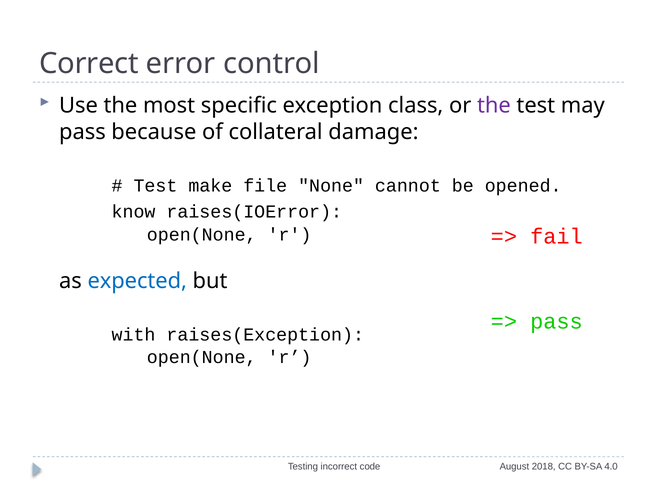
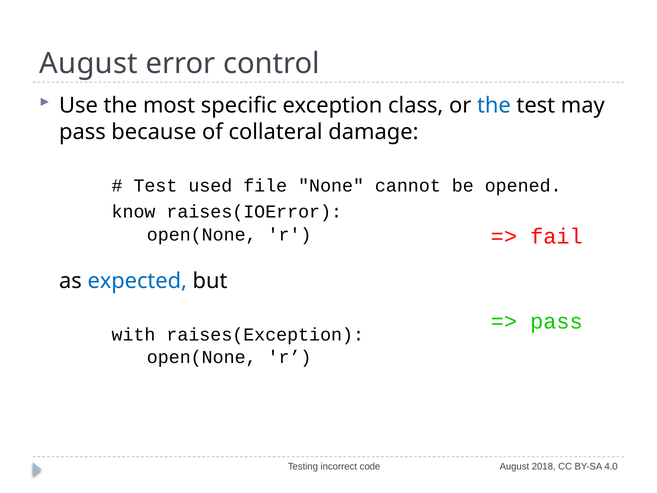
Correct at (89, 63): Correct -> August
the at (494, 106) colour: purple -> blue
make: make -> used
